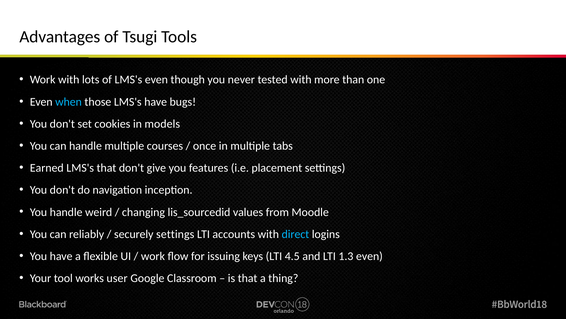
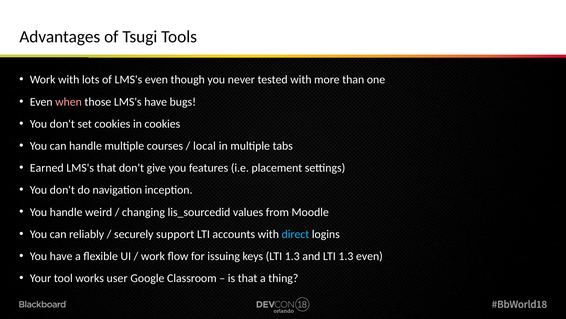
when colour: light blue -> pink
in models: models -> cookies
once: once -> local
securely settings: settings -> support
keys LTI 4.5: 4.5 -> 1.3
